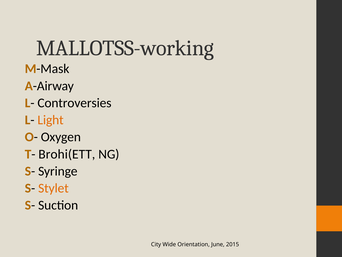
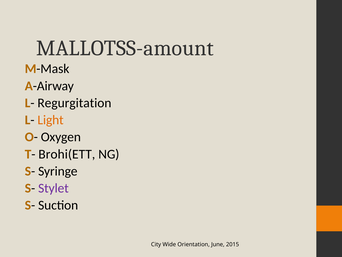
MALLOTSS-working: MALLOTSS-working -> MALLOTSS-amount
Controversies: Controversies -> Regurgitation
Stylet colour: orange -> purple
